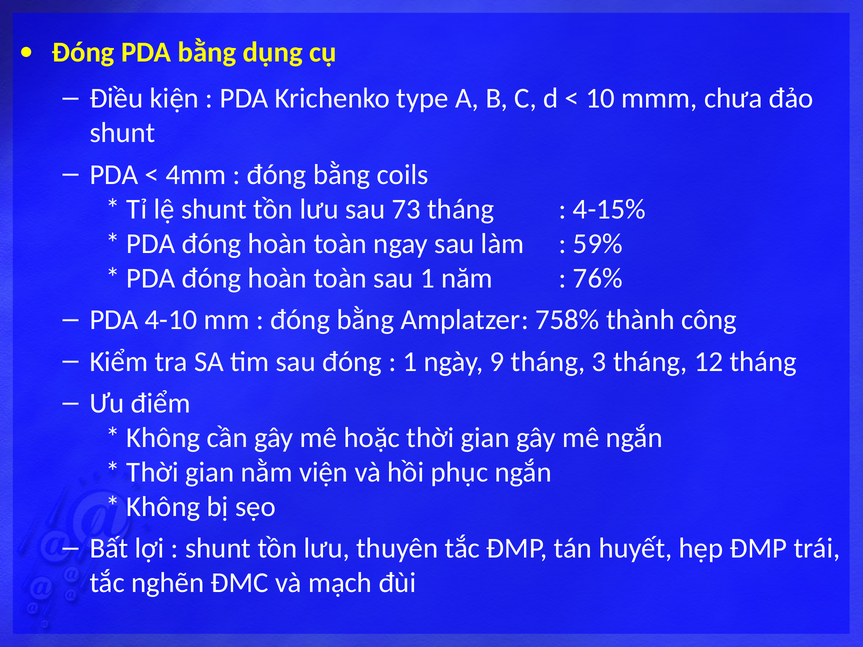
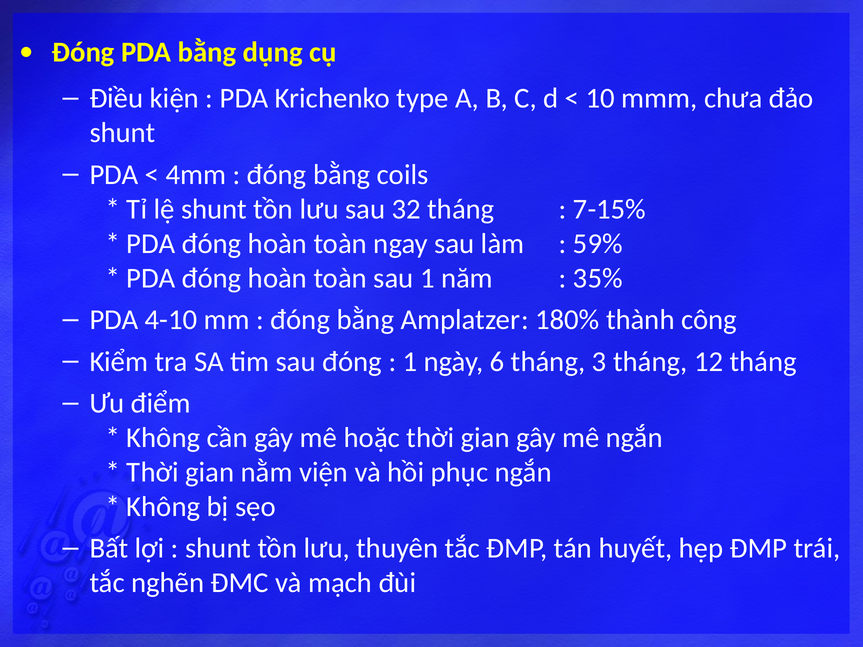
73: 73 -> 32
4-15%: 4-15% -> 7-15%
76%: 76% -> 35%
758%: 758% -> 180%
9: 9 -> 6
